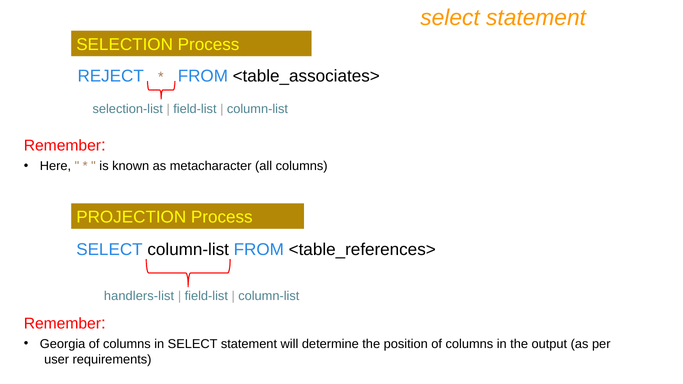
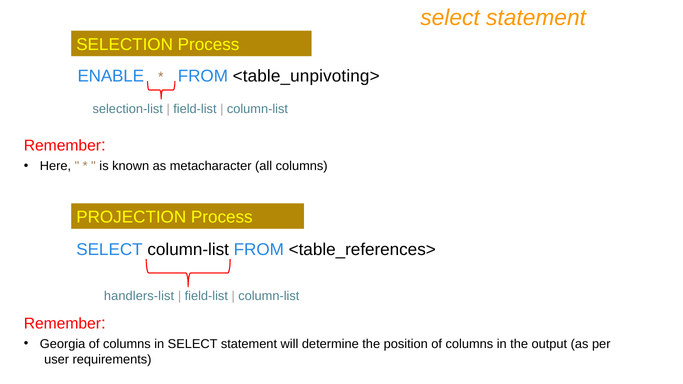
REJECT: REJECT -> ENABLE
<table_associates>: <table_associates> -> <table_unpivoting>
